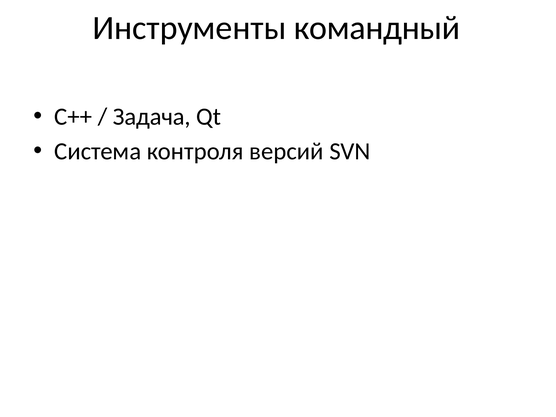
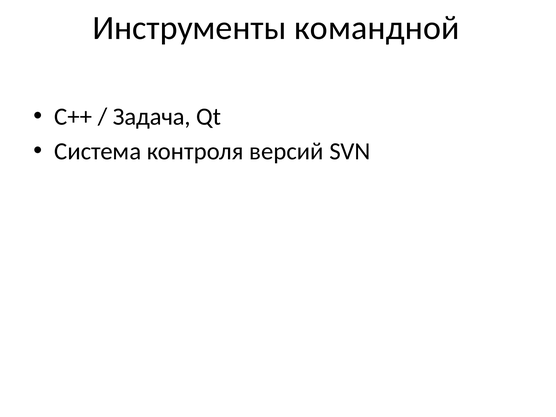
командный: командный -> командной
